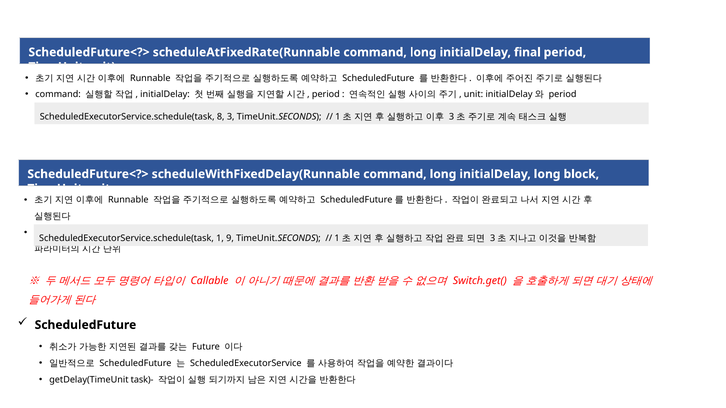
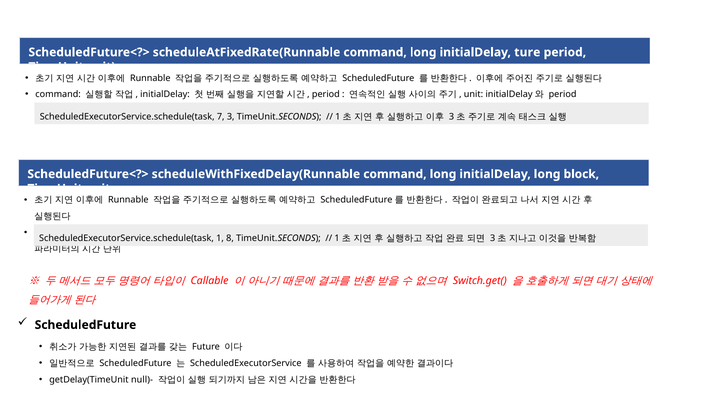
final: final -> ture
8: 8 -> 7
9: 9 -> 8
task)-: task)- -> null)-
